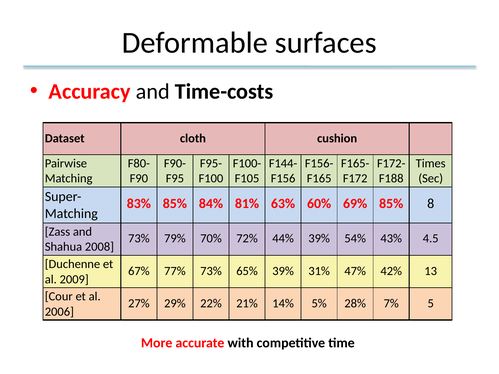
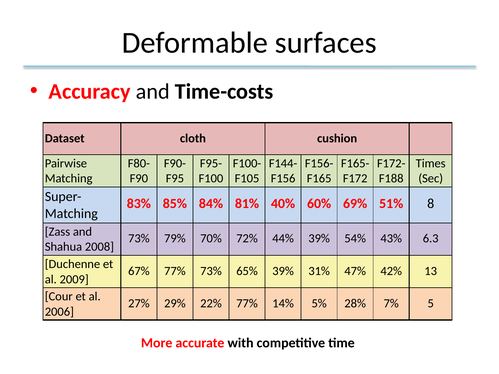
63%: 63% -> 40%
69% 85%: 85% -> 51%
4.5: 4.5 -> 6.3
22% 21%: 21% -> 77%
